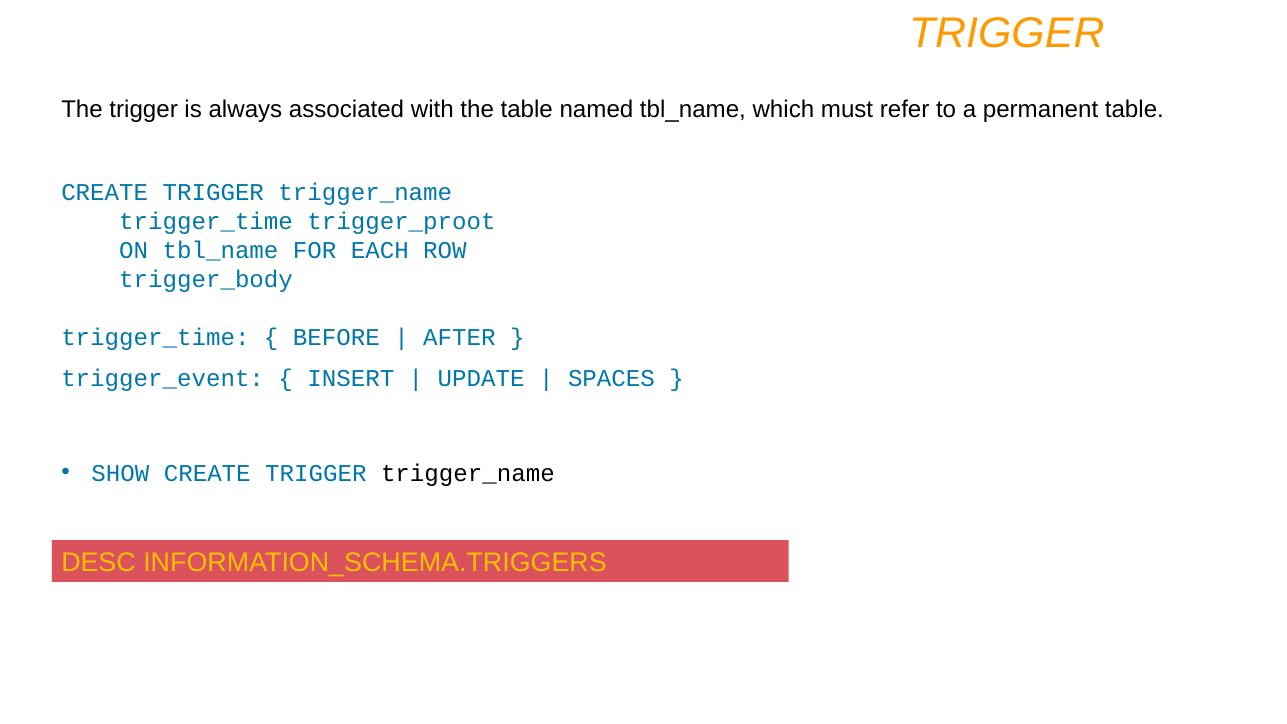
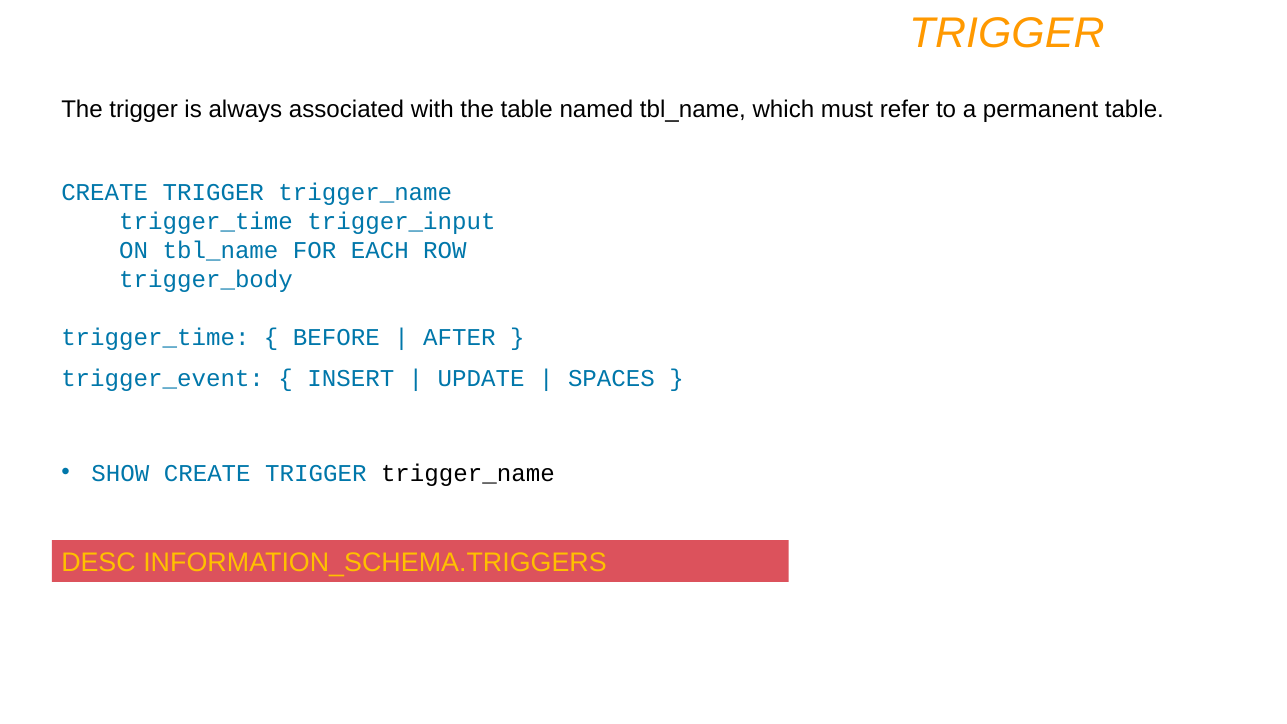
trigger_proot: trigger_proot -> trigger_input
